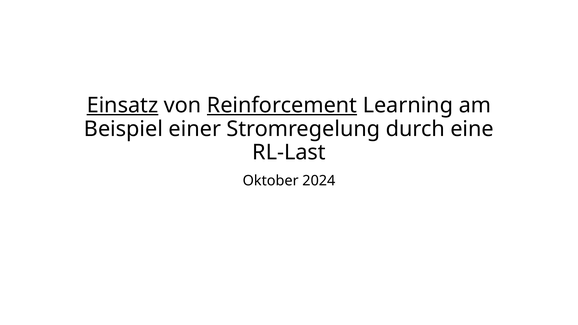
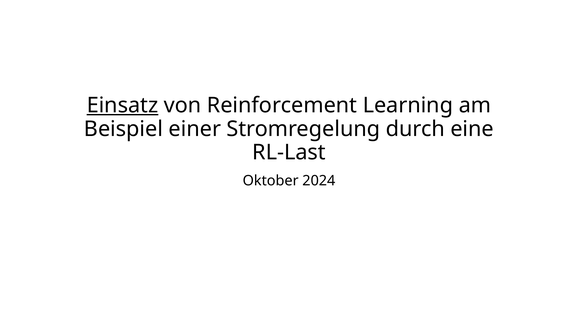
Reinforcement underline: present -> none
